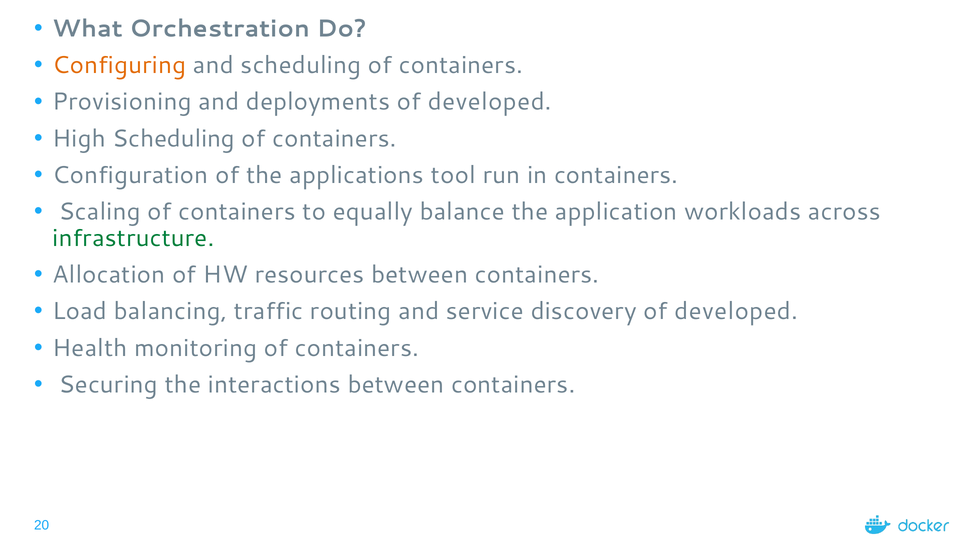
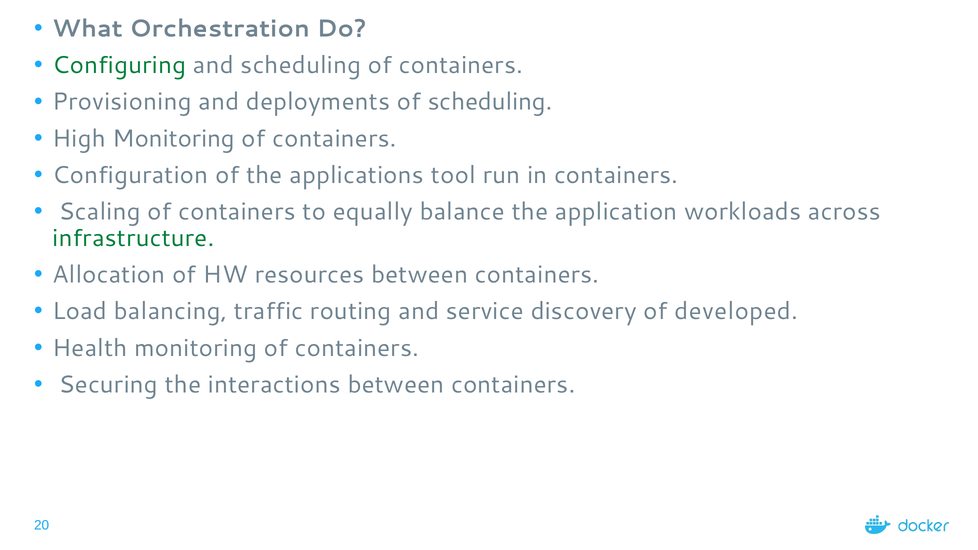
Configuring colour: orange -> green
deployments of developed: developed -> scheduling
High Scheduling: Scheduling -> Monitoring
